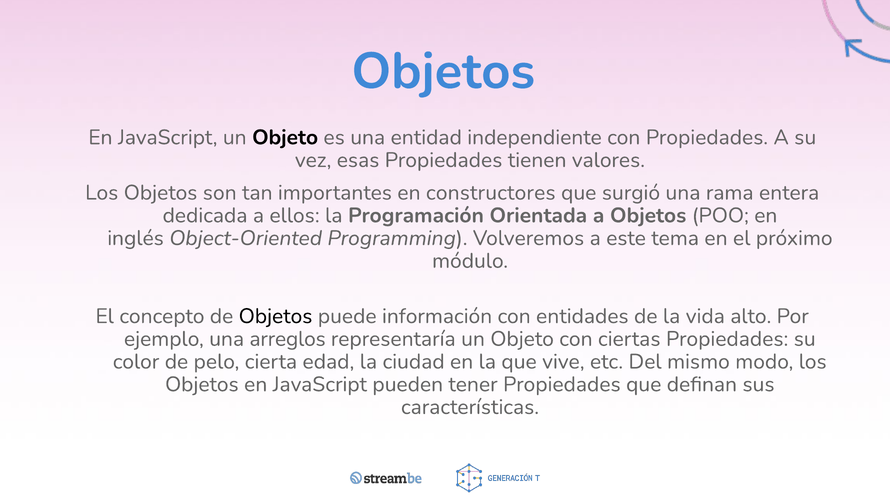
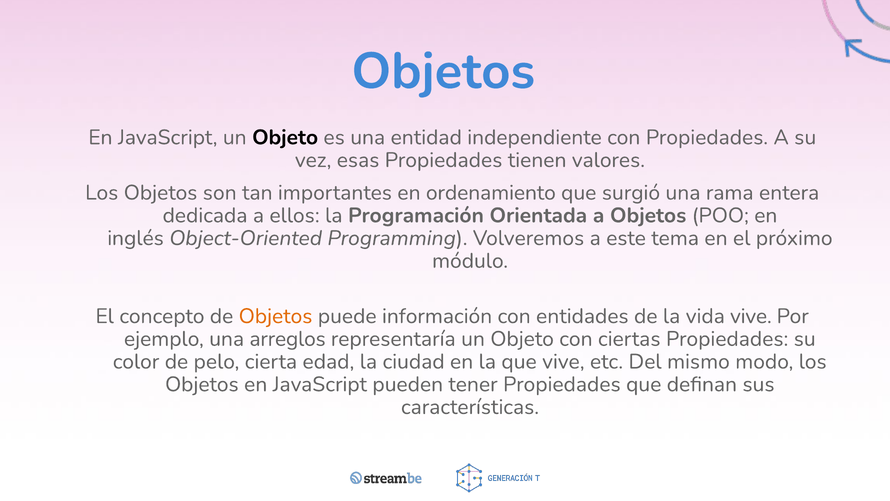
constructores: constructores -> ordenamiento
Objetos at (276, 316) colour: black -> orange
vida alto: alto -> vive
